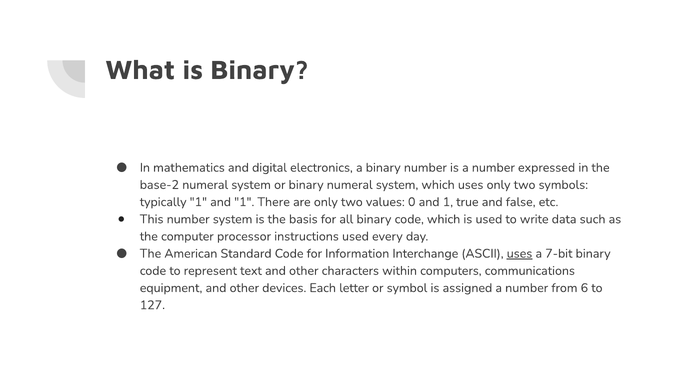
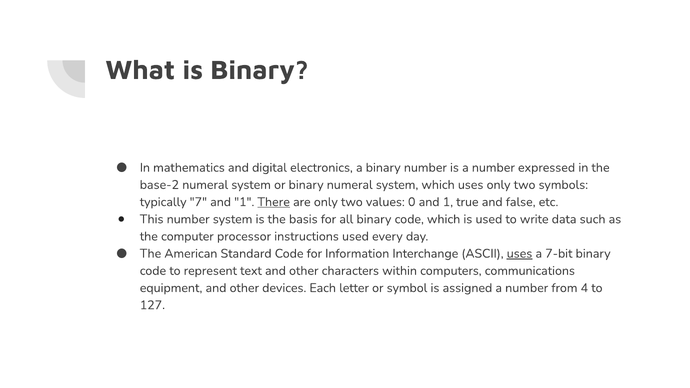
typically 1: 1 -> 7
There underline: none -> present
6: 6 -> 4
